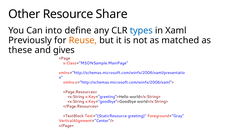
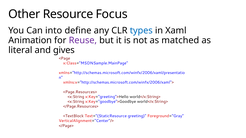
Share: Share -> Focus
Previously: Previously -> Animation
Reuse colour: orange -> purple
these: these -> literal
